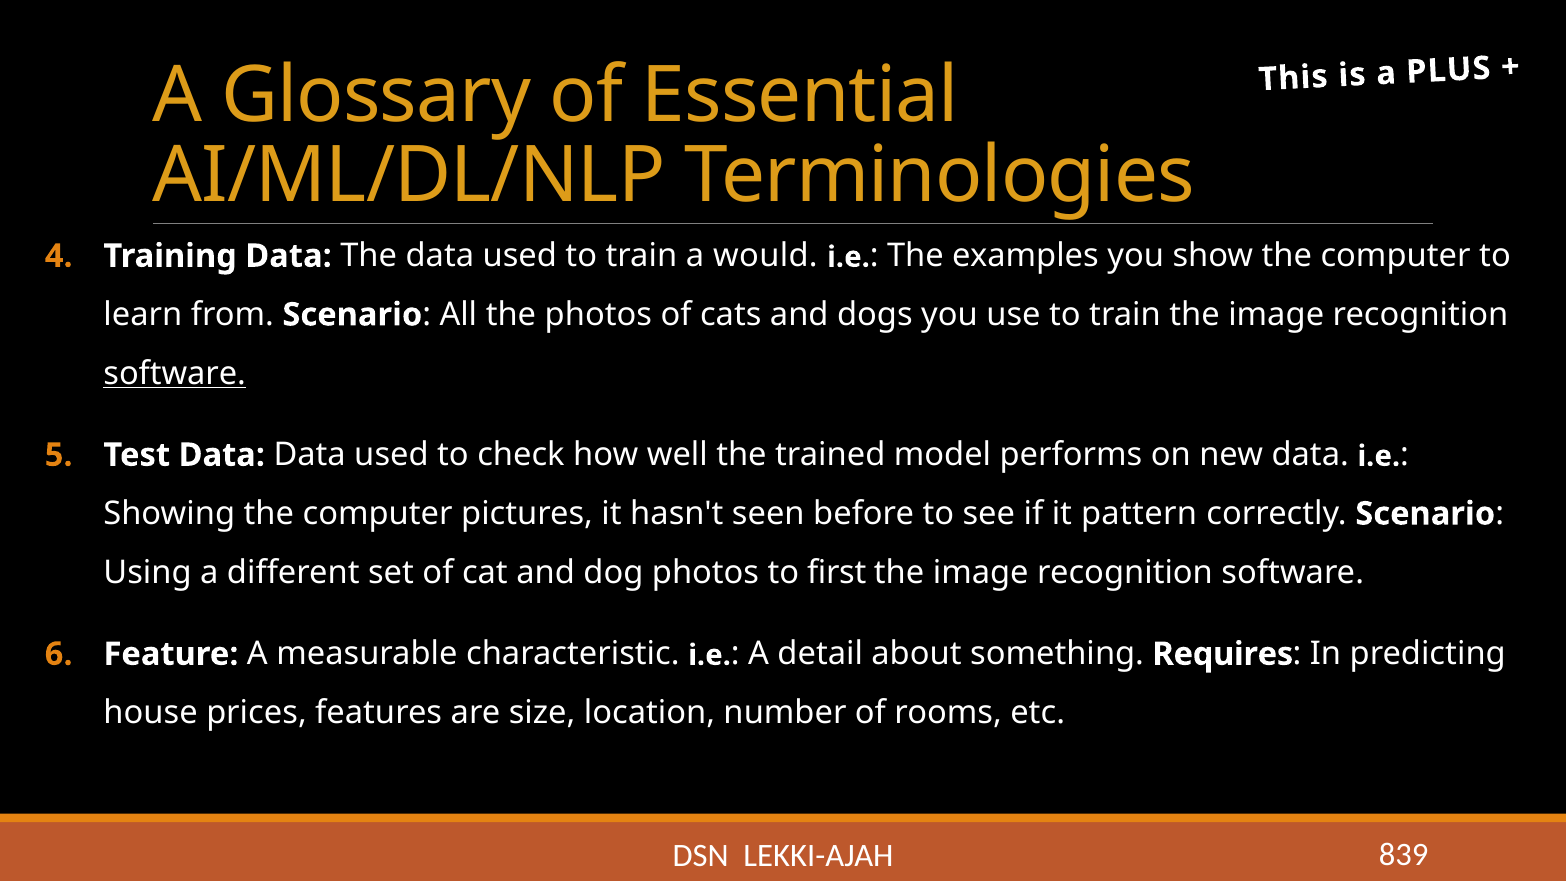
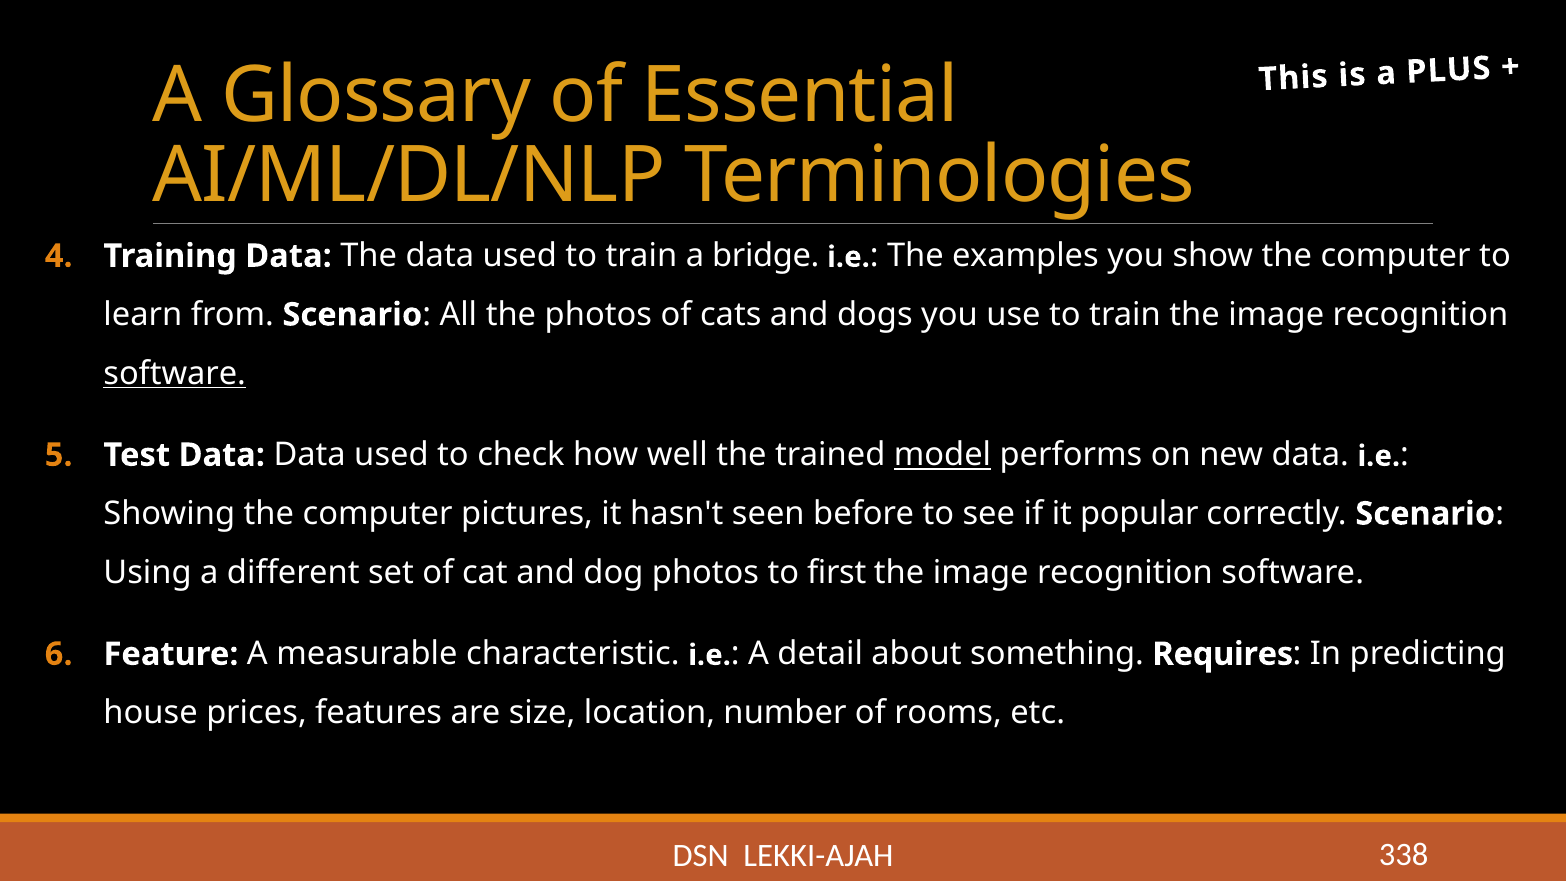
would: would -> bridge
model underline: none -> present
pattern: pattern -> popular
839: 839 -> 338
